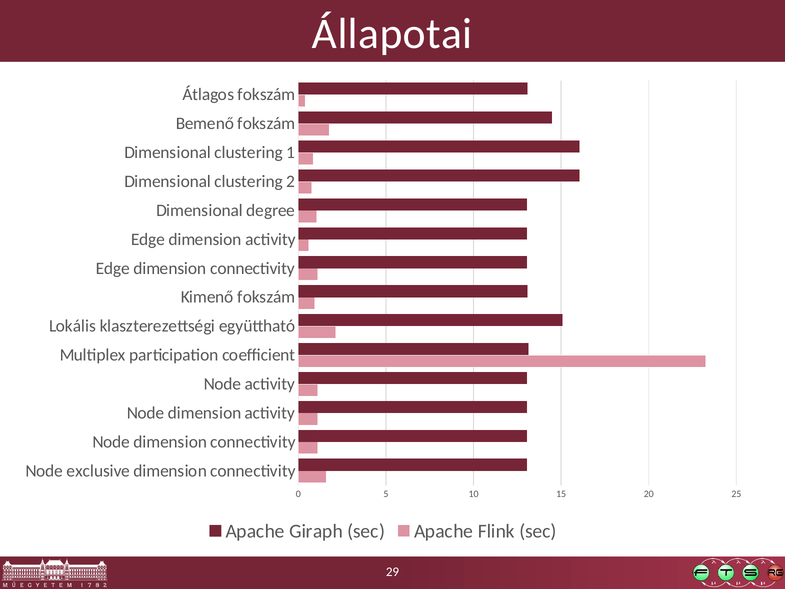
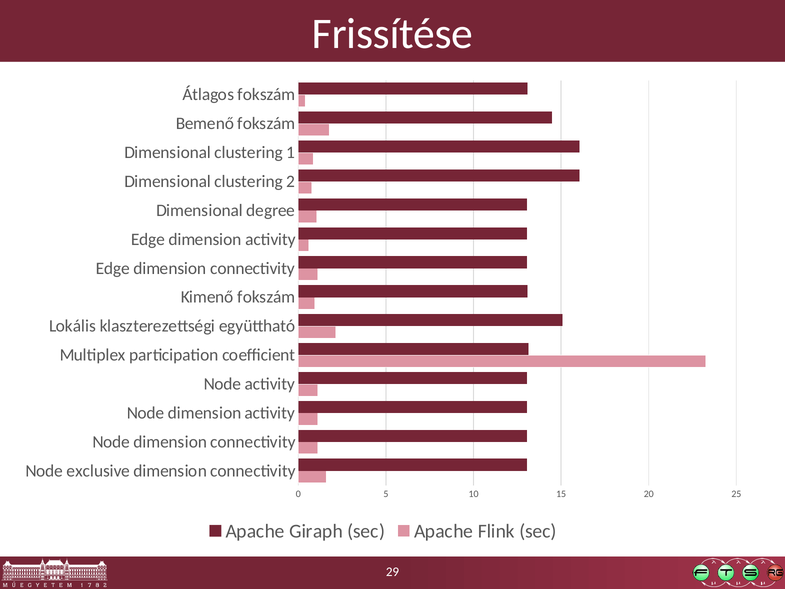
Állapotai: Állapotai -> Frissítése
